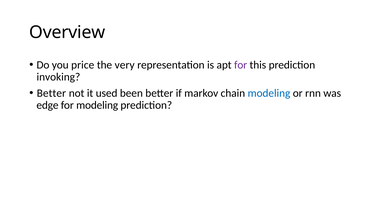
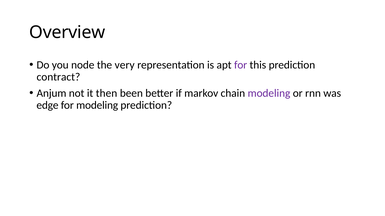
price: price -> node
invoking: invoking -> contract
Better at (51, 93): Better -> Anjum
used: used -> then
modeling at (269, 93) colour: blue -> purple
